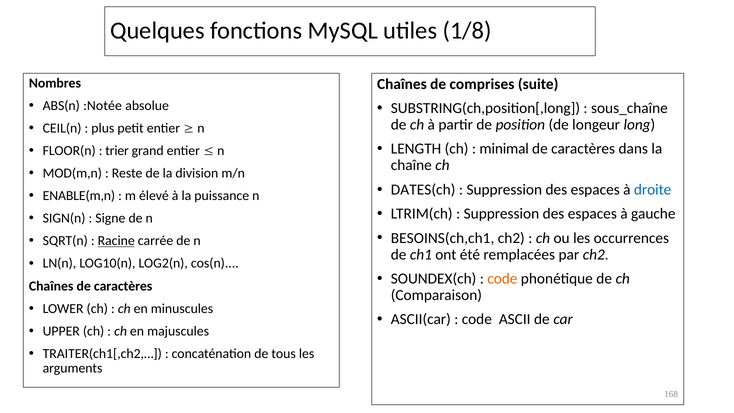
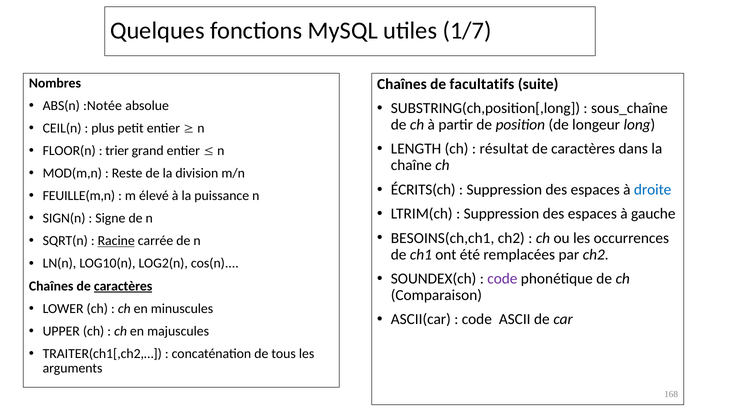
1/8: 1/8 -> 1/7
comprises: comprises -> facultatifs
minimal: minimal -> résultat
DATES(ch: DATES(ch -> ÉCRITS(ch
ENABLE(m,n: ENABLE(m,n -> FEUILLE(m,n
code at (502, 279) colour: orange -> purple
caractères at (123, 286) underline: none -> present
